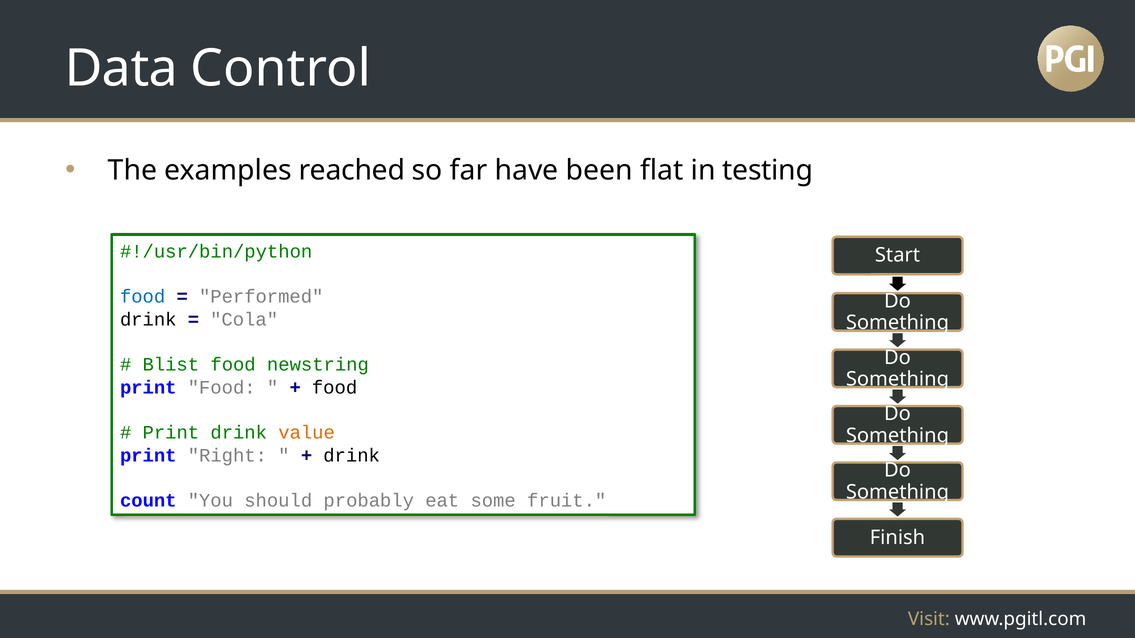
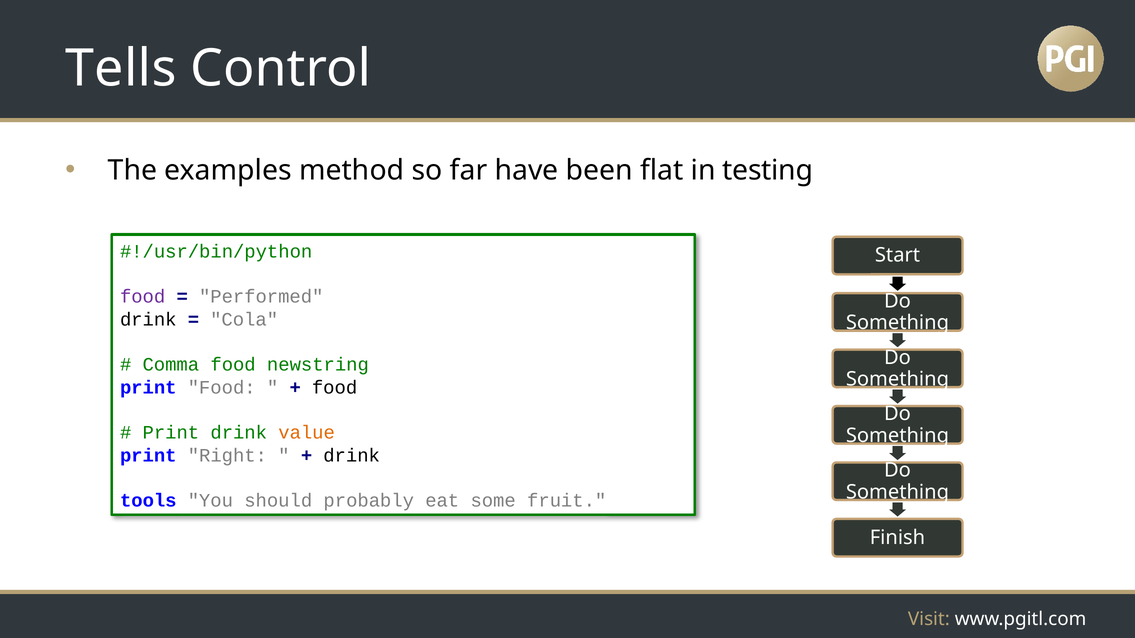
Data: Data -> Tells
reached: reached -> method
food at (143, 297) colour: blue -> purple
Blist: Blist -> Comma
count: count -> tools
